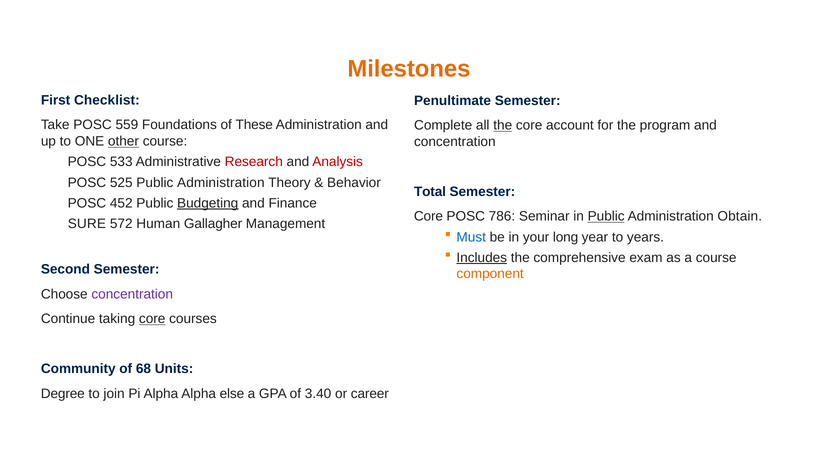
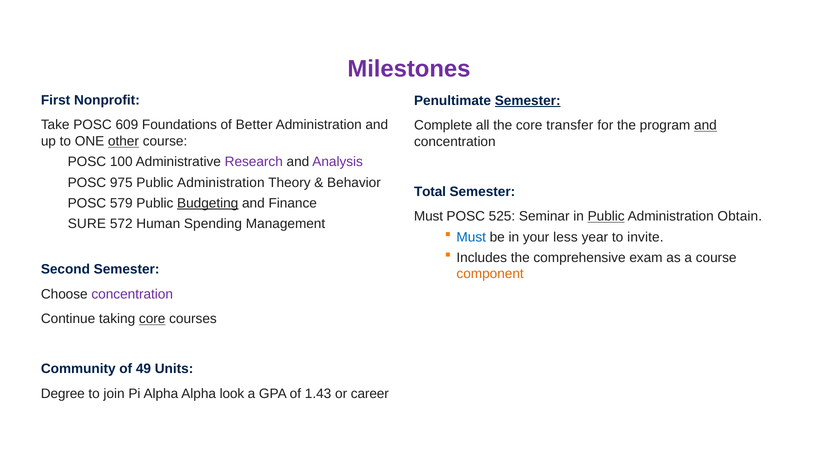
Milestones colour: orange -> purple
Checklist: Checklist -> Nonprofit
Semester at (528, 101) underline: none -> present
559: 559 -> 609
These: These -> Better
the at (503, 125) underline: present -> none
account: account -> transfer
and at (705, 125) underline: none -> present
533: 533 -> 100
Research colour: red -> purple
Analysis colour: red -> purple
525: 525 -> 975
452: 452 -> 579
Core at (428, 216): Core -> Must
786: 786 -> 525
Gallagher: Gallagher -> Spending
long: long -> less
years: years -> invite
Includes underline: present -> none
68: 68 -> 49
else: else -> look
3.40: 3.40 -> 1.43
